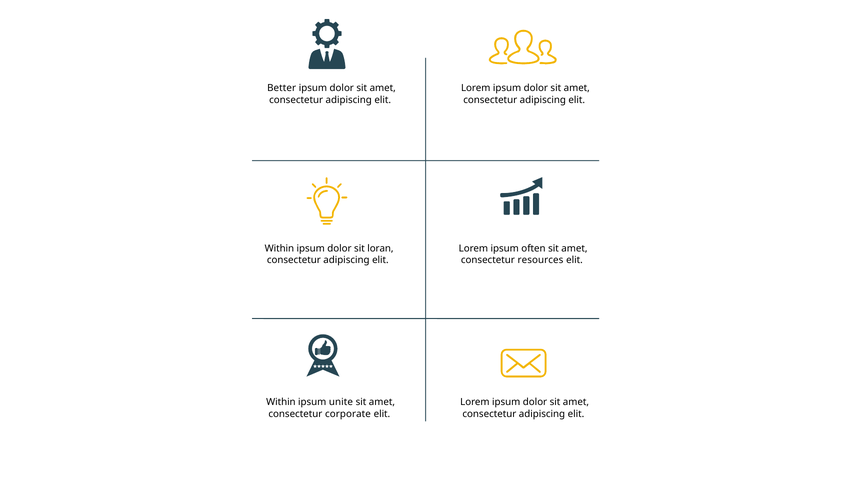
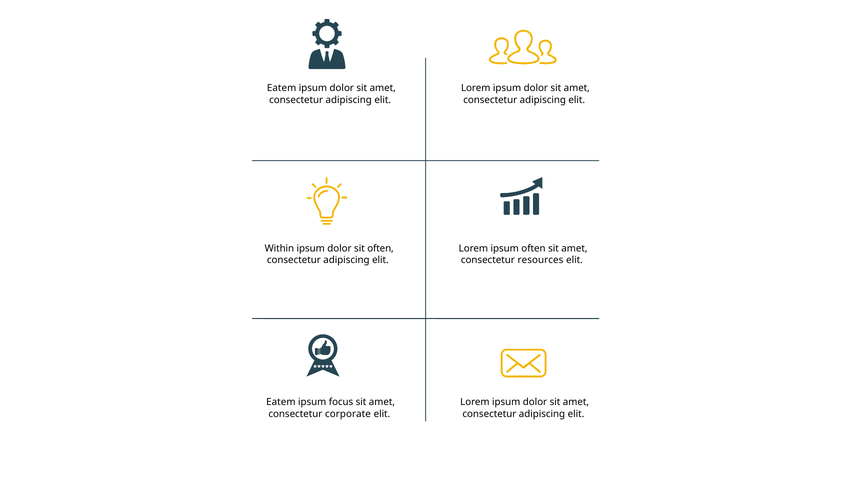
Better at (282, 88): Better -> Eatem
sit loran: loran -> often
Within at (281, 403): Within -> Eatem
unite: unite -> focus
